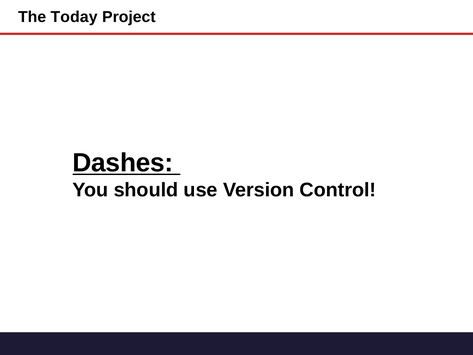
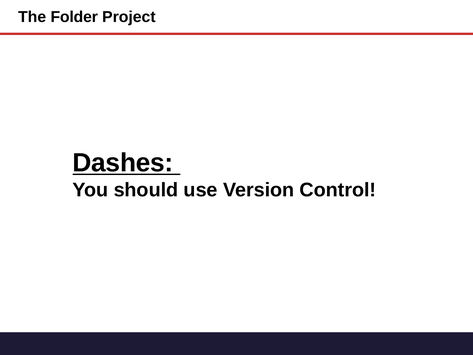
Today: Today -> Folder
